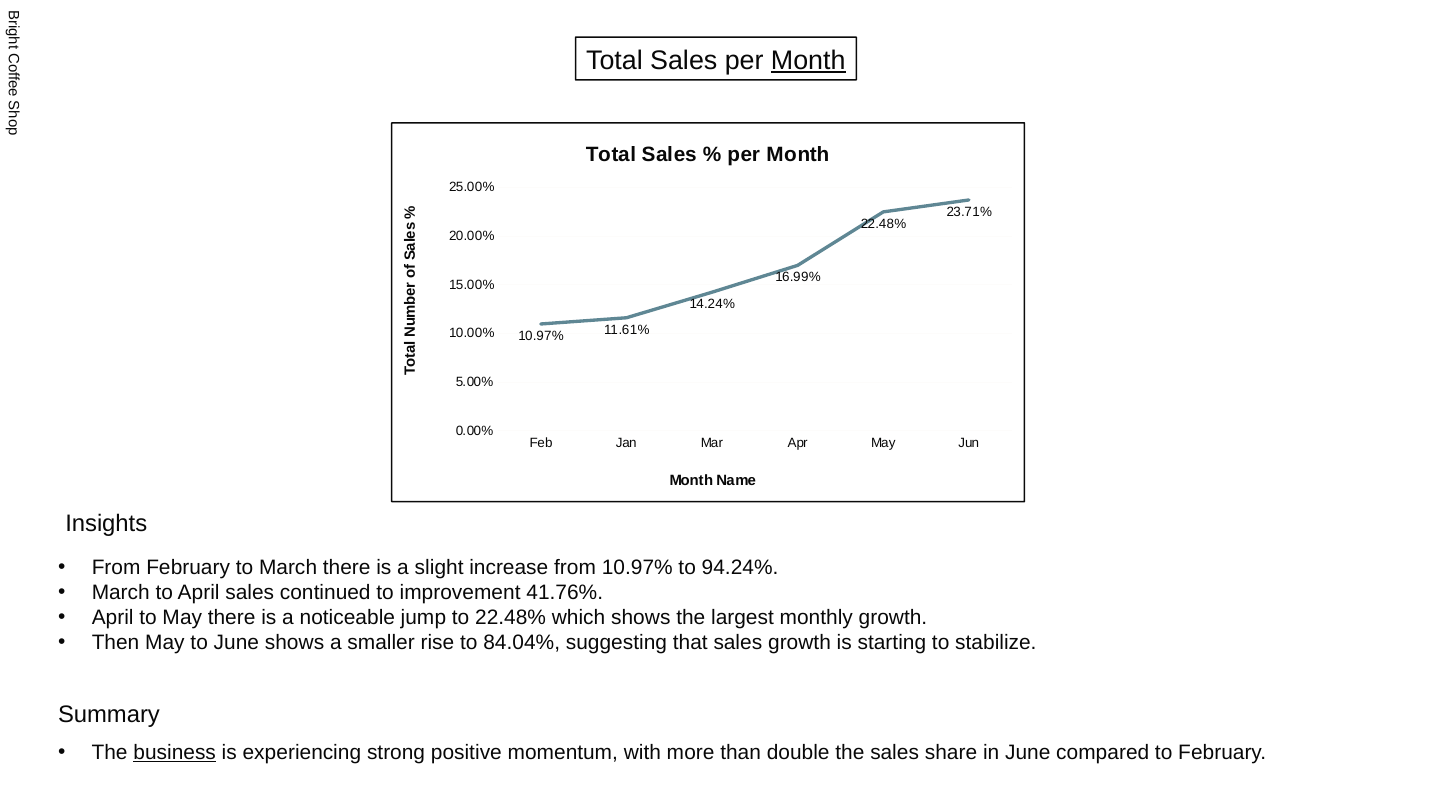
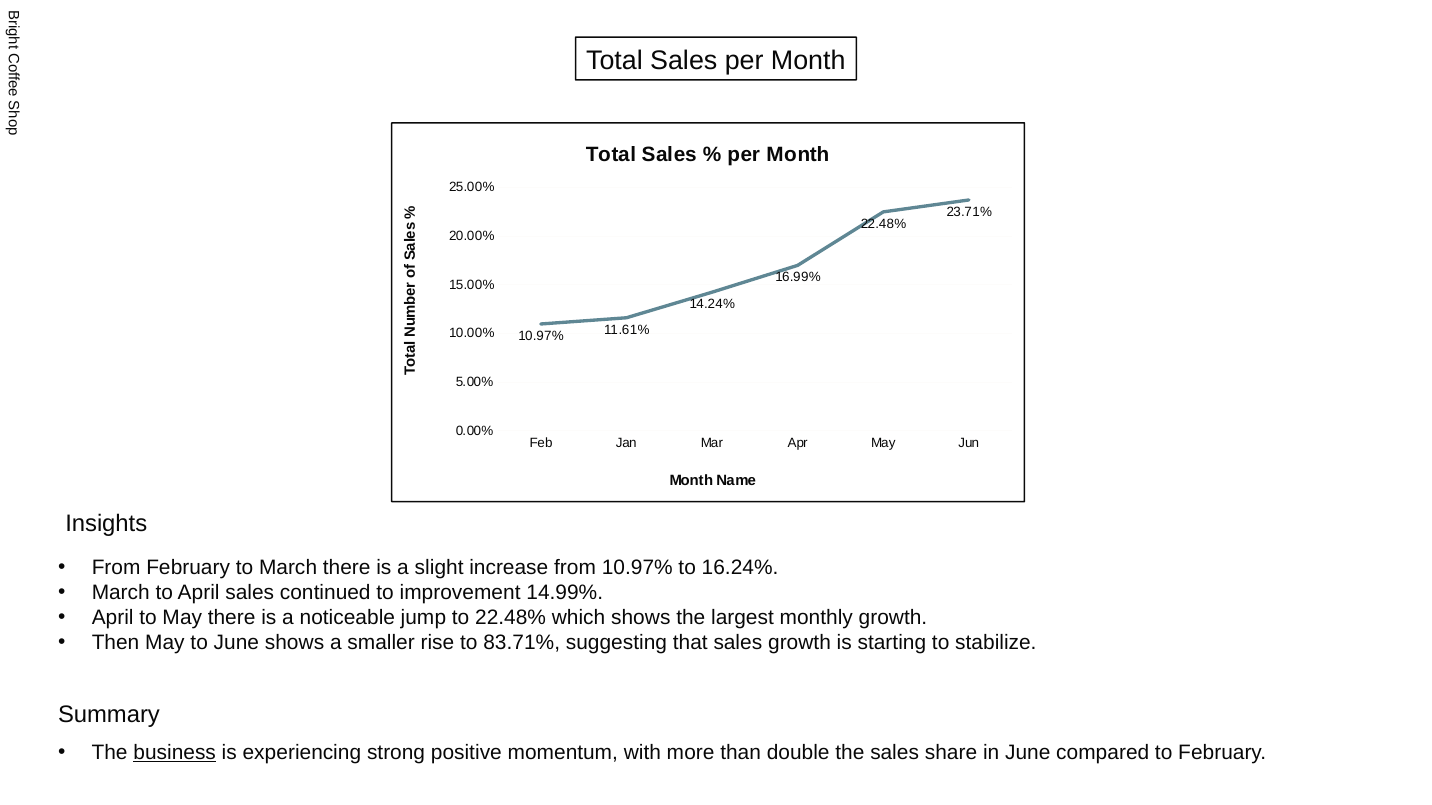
Month at (808, 60) underline: present -> none
94.24%: 94.24% -> 16.24%
41.76%: 41.76% -> 14.99%
84.04%: 84.04% -> 83.71%
